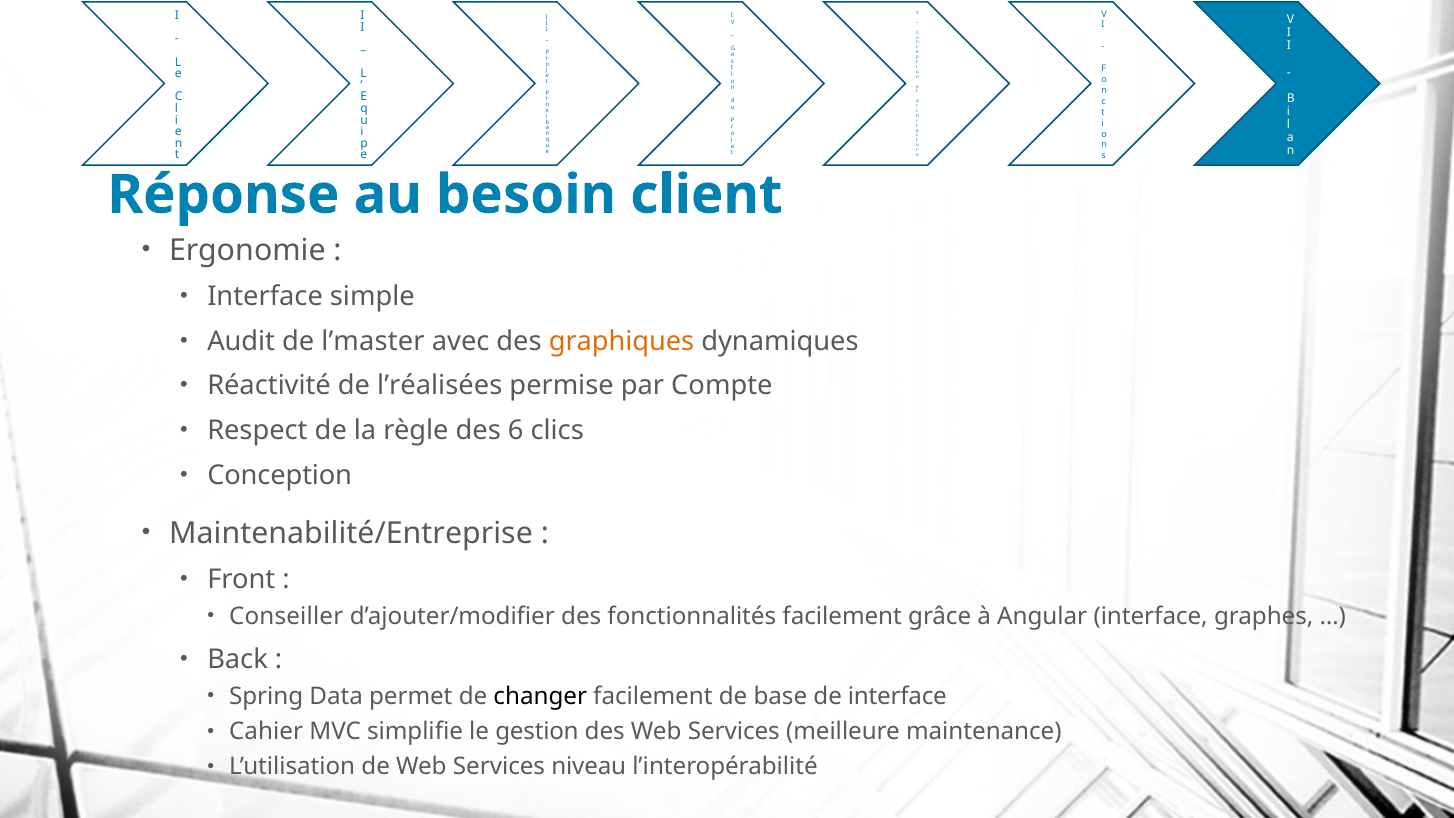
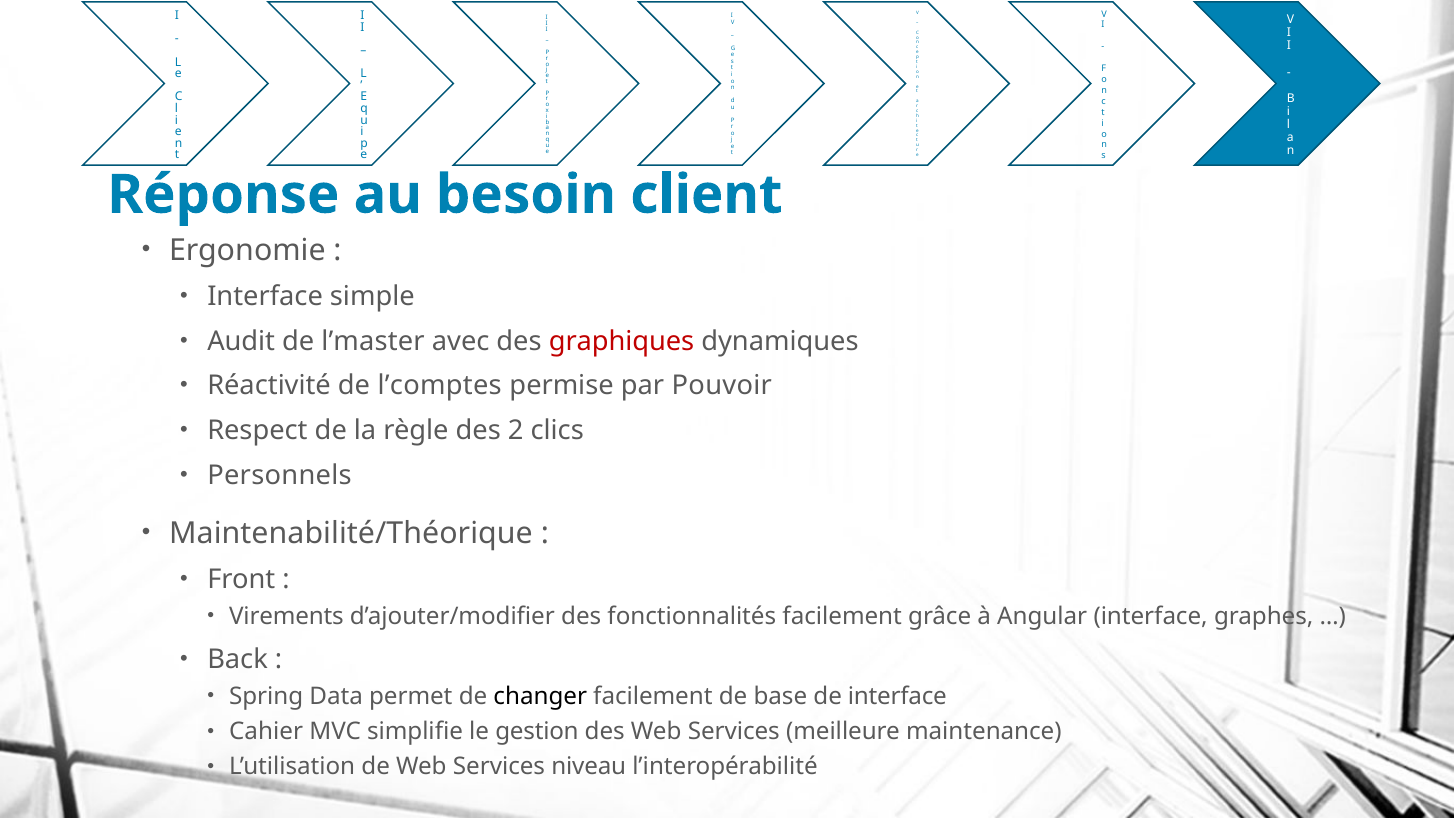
graphiques colour: orange -> red
l’réalisées: l’réalisées -> l’comptes
Compte: Compte -> Pouvoir
6: 6 -> 2
Conception: Conception -> Personnels
Maintenabilité/Entreprise: Maintenabilité/Entreprise -> Maintenabilité/Théorique
Conseiller: Conseiller -> Virements
